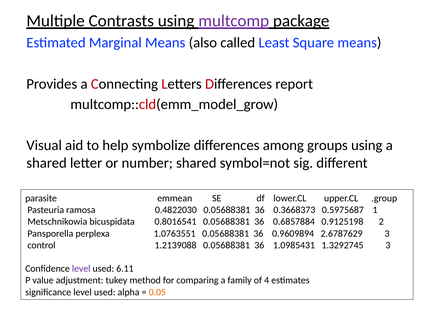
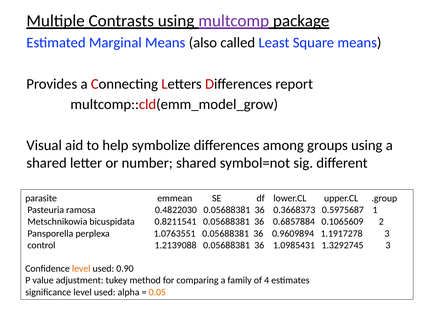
0.8016541: 0.8016541 -> 0.8211541
0.9125198: 0.9125198 -> 0.1065609
2.6787629: 2.6787629 -> 1.1917278
level at (81, 269) colour: purple -> orange
6.11: 6.11 -> 0.90
